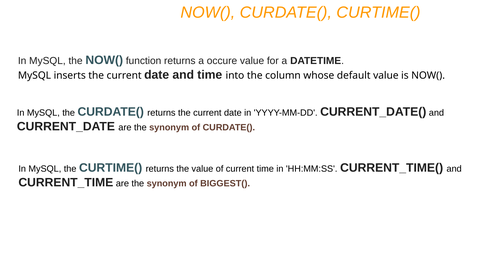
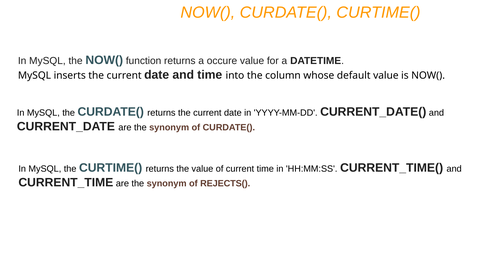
BIGGEST(: BIGGEST( -> REJECTS(
